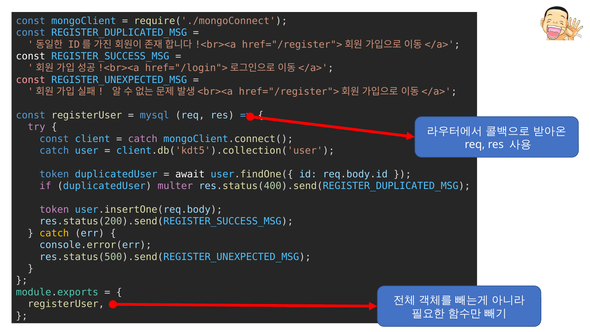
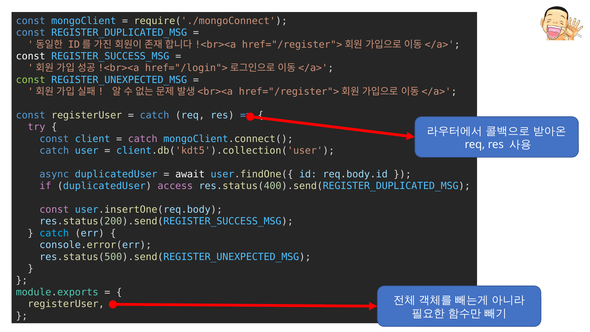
const at (31, 80) colour: pink -> light green
mysql at (155, 115): mysql -> catch
token at (54, 174): token -> async
multer: multer -> access
token at (54, 210): token -> const
catch at (54, 233) colour: yellow -> light blue
